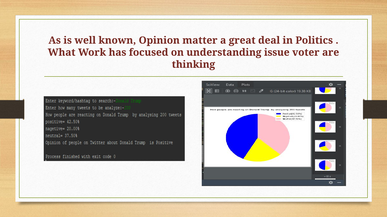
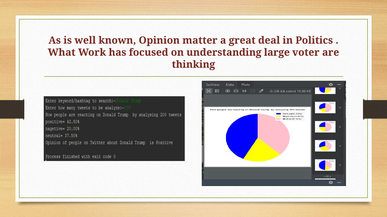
issue: issue -> large
